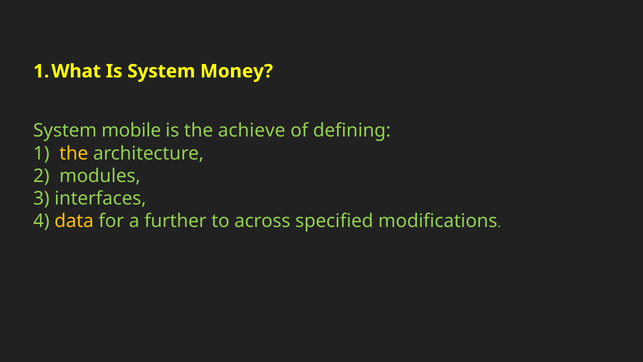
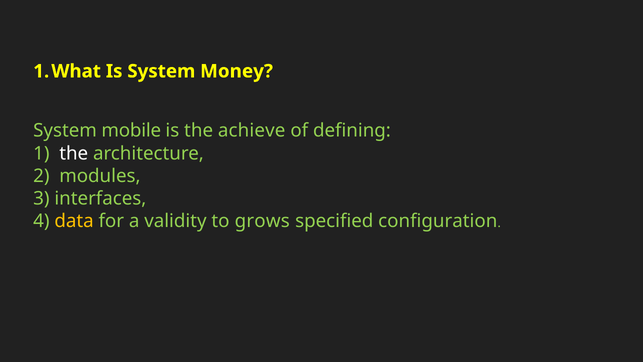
the at (74, 153) colour: yellow -> white
further: further -> validity
across: across -> grows
modifications: modifications -> configuration
